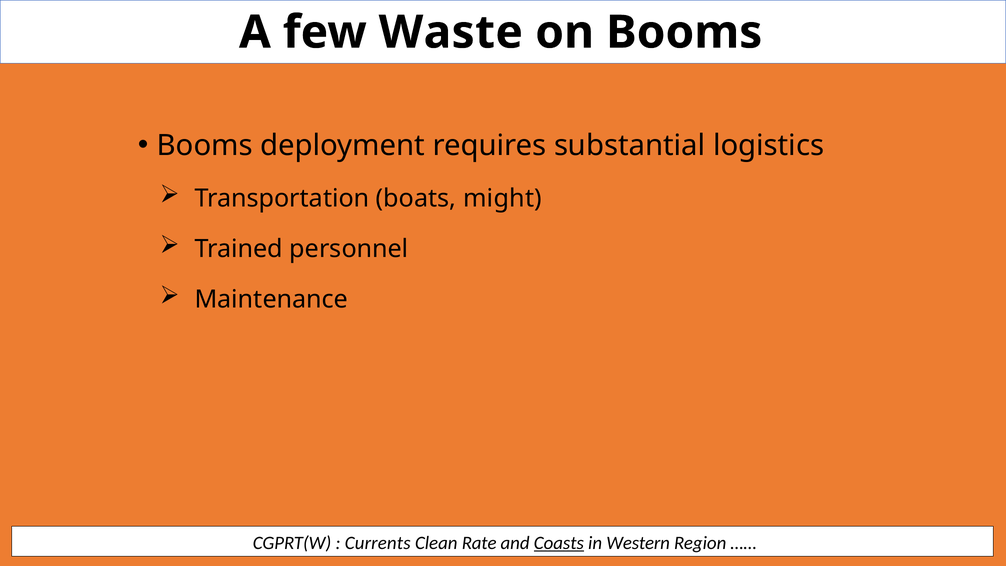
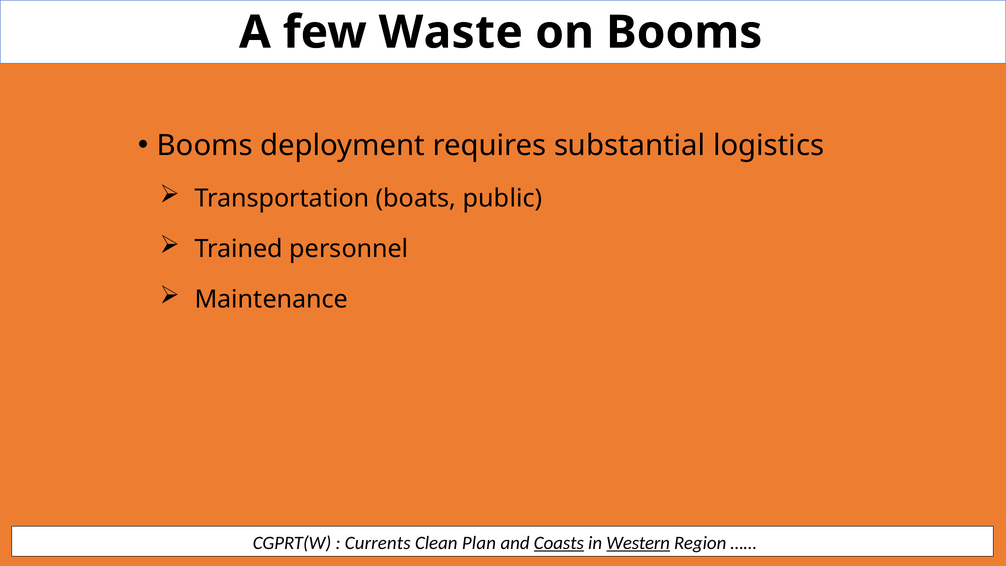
might: might -> public
Rate: Rate -> Plan
Western underline: none -> present
